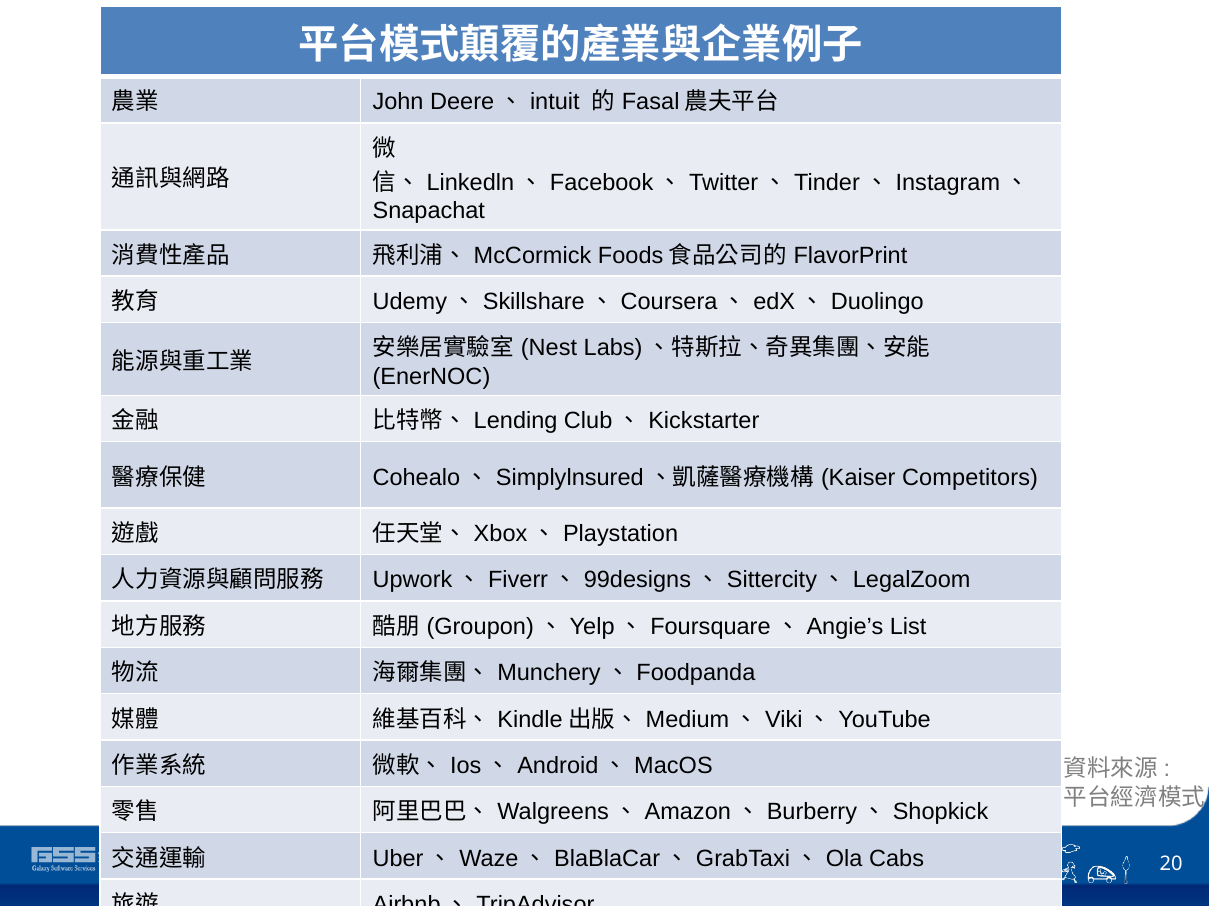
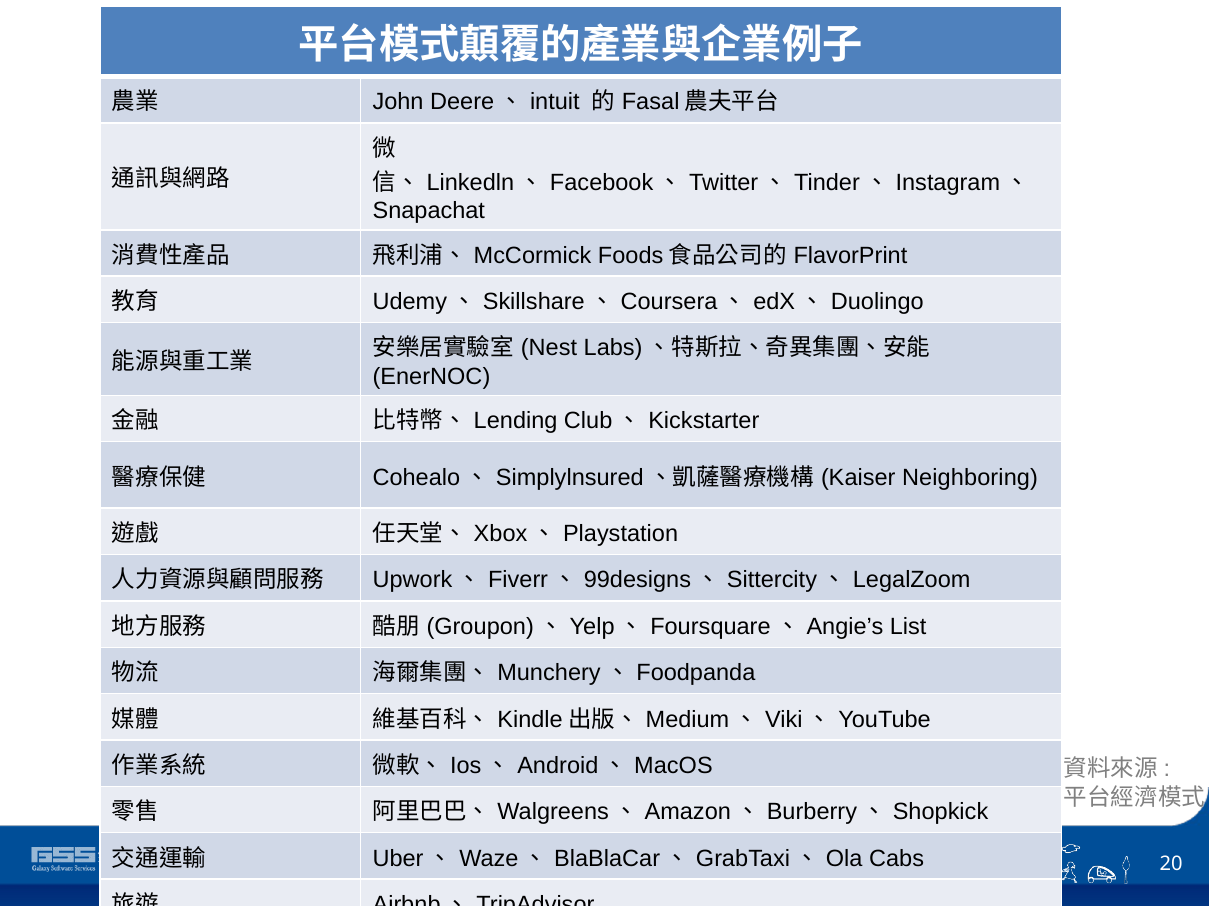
Competitors: Competitors -> Neighboring
